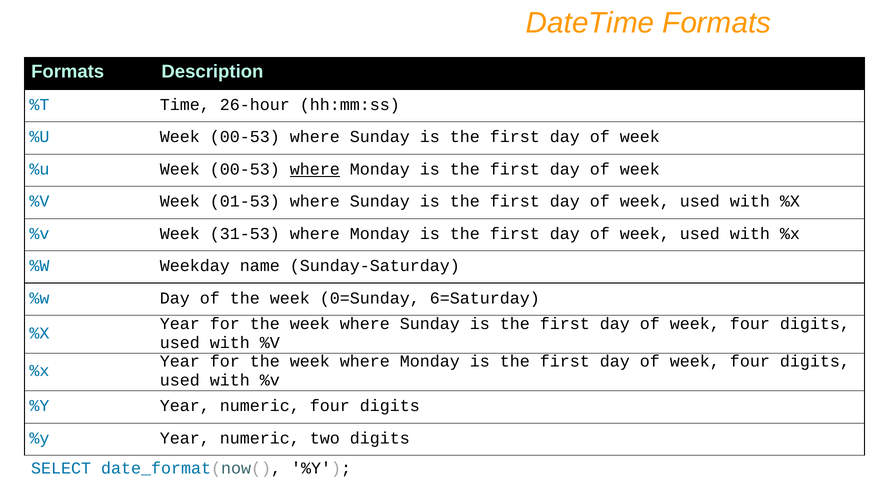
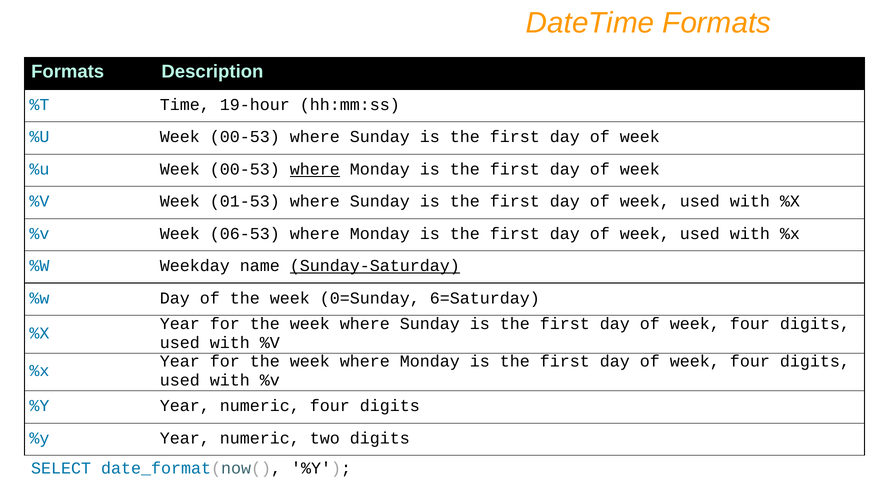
26-hour: 26-hour -> 19-hour
31-53: 31-53 -> 06-53
Sunday-Saturday underline: none -> present
